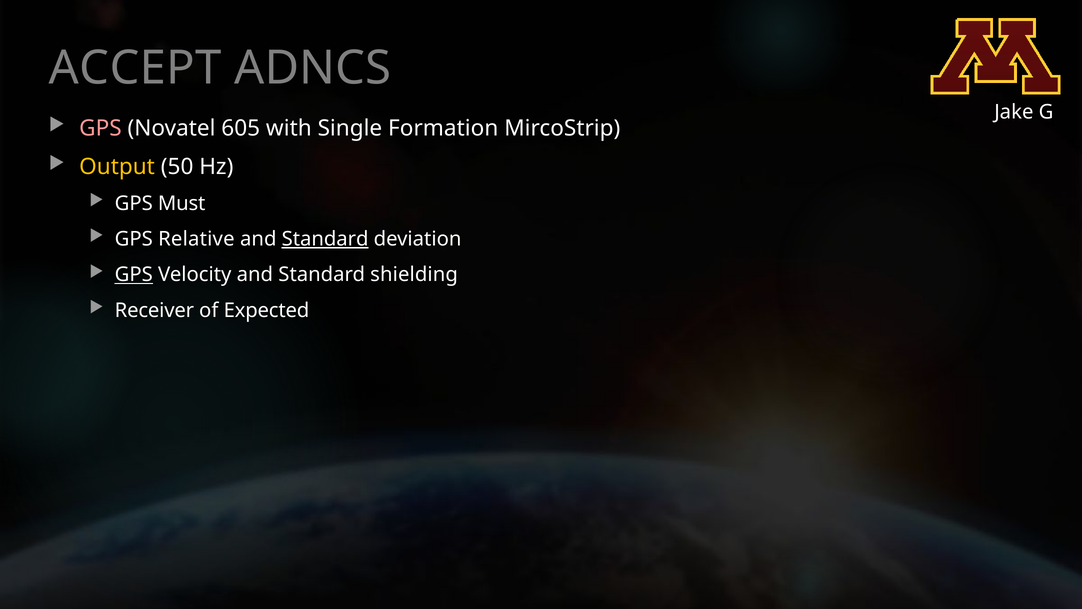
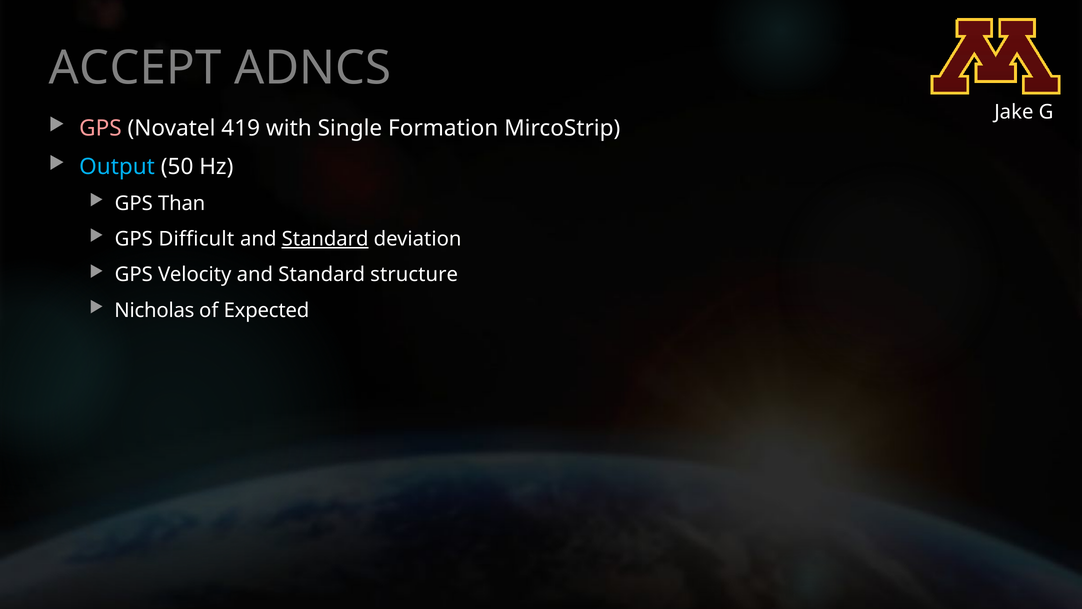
605: 605 -> 419
Output colour: yellow -> light blue
Must: Must -> Than
Relative: Relative -> Difficult
GPS at (134, 275) underline: present -> none
shielding: shielding -> structure
Receiver: Receiver -> Nicholas
